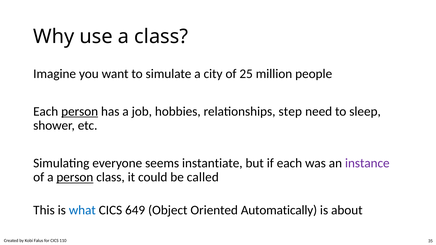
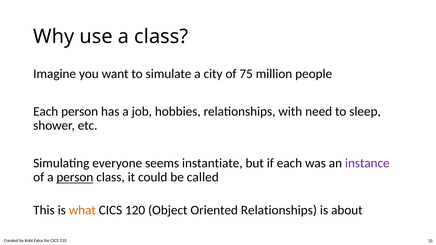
25: 25 -> 75
person at (80, 111) underline: present -> none
step: step -> with
what colour: blue -> orange
649: 649 -> 120
Oriented Automatically: Automatically -> Relationships
